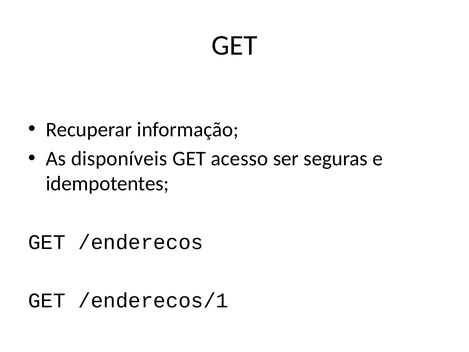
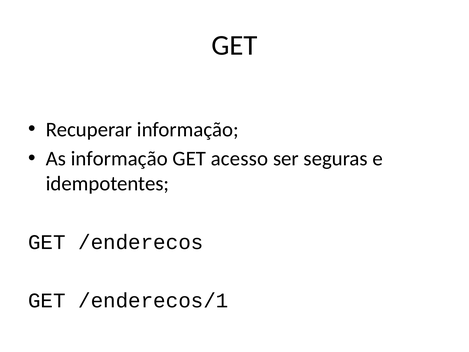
As disponíveis: disponíveis -> informação
